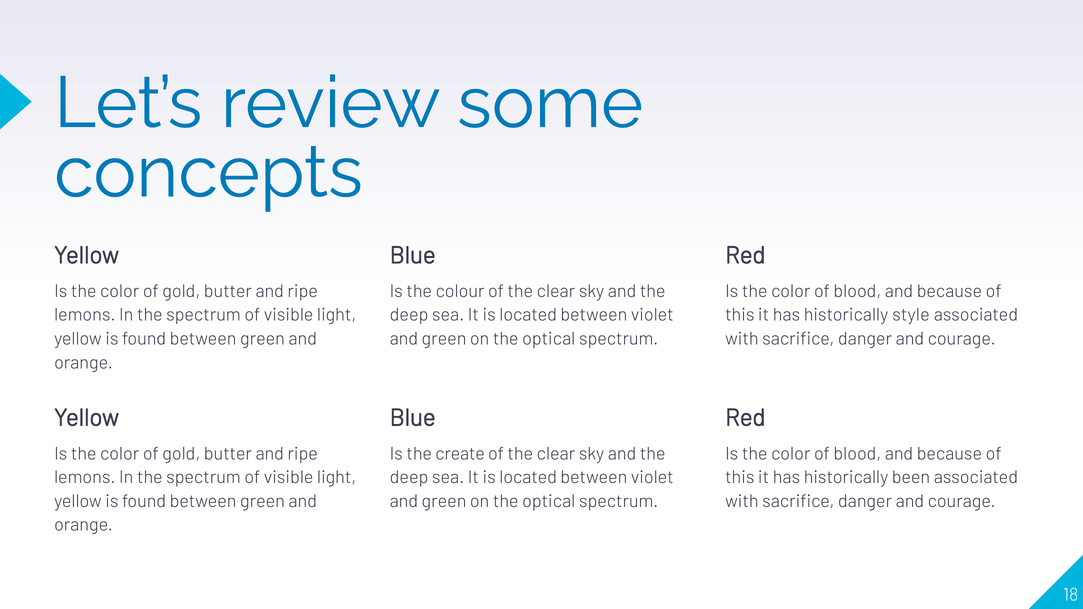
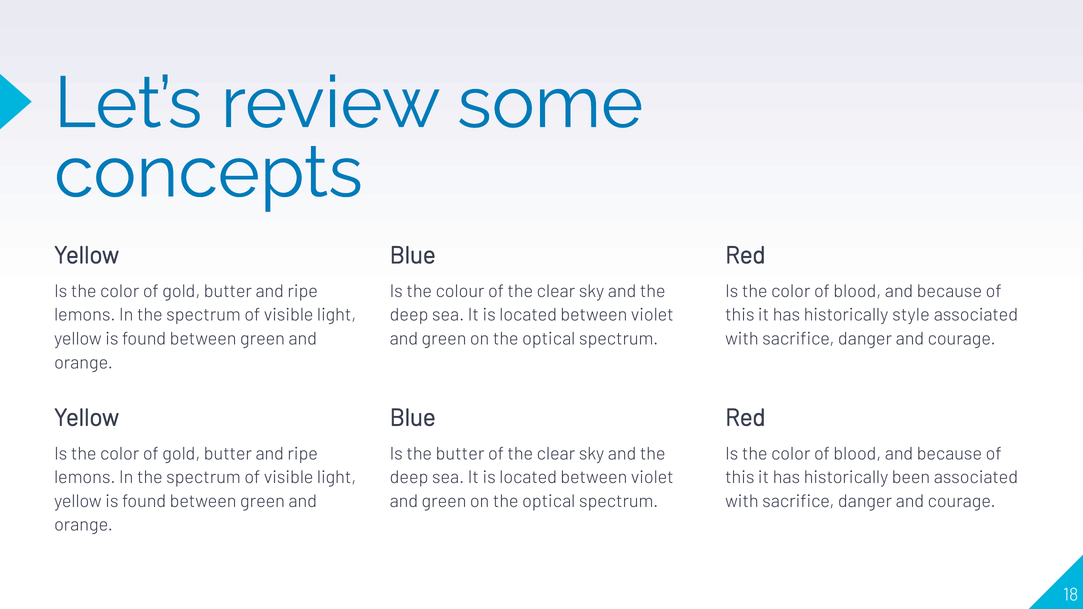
the create: create -> butter
